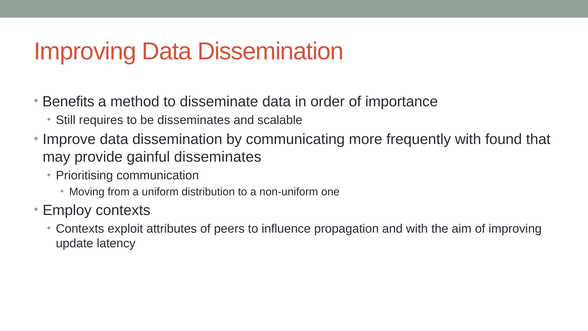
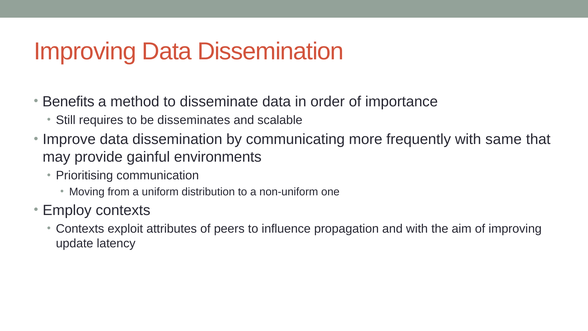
found: found -> same
gainful disseminates: disseminates -> environments
